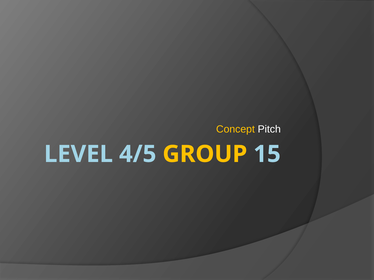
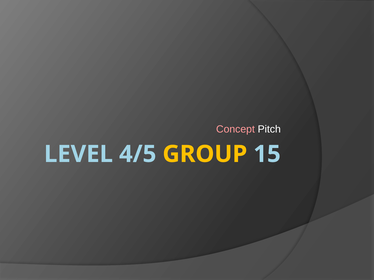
Concept colour: yellow -> pink
